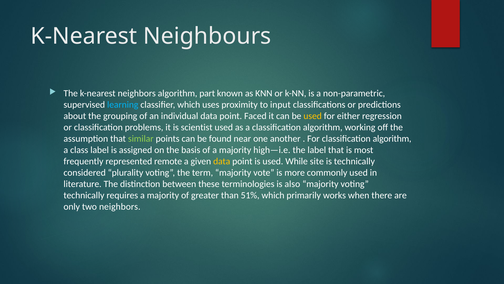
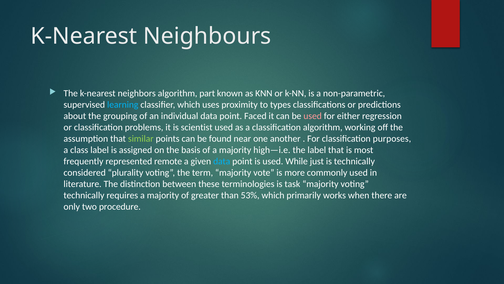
input: input -> types
used at (313, 116) colour: yellow -> pink
For classification algorithm: algorithm -> purposes
data at (222, 161) colour: yellow -> light blue
site: site -> just
also: also -> task
51%: 51% -> 53%
two neighbors: neighbors -> procedure
